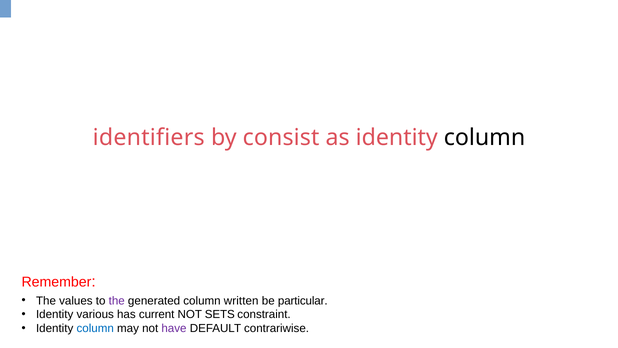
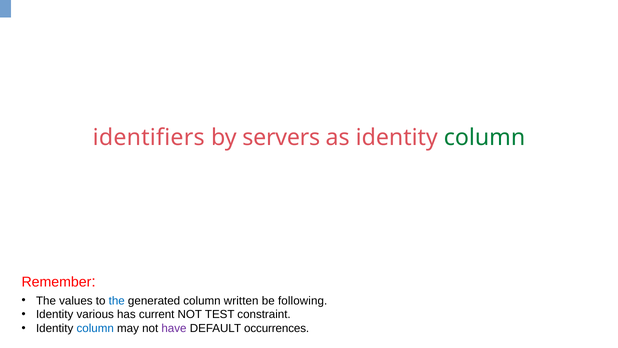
consist: consist -> servers
column at (485, 138) colour: black -> green
the at (117, 300) colour: purple -> blue
particular: particular -> following
SETS: SETS -> TEST
contrariwise: contrariwise -> occurrences
